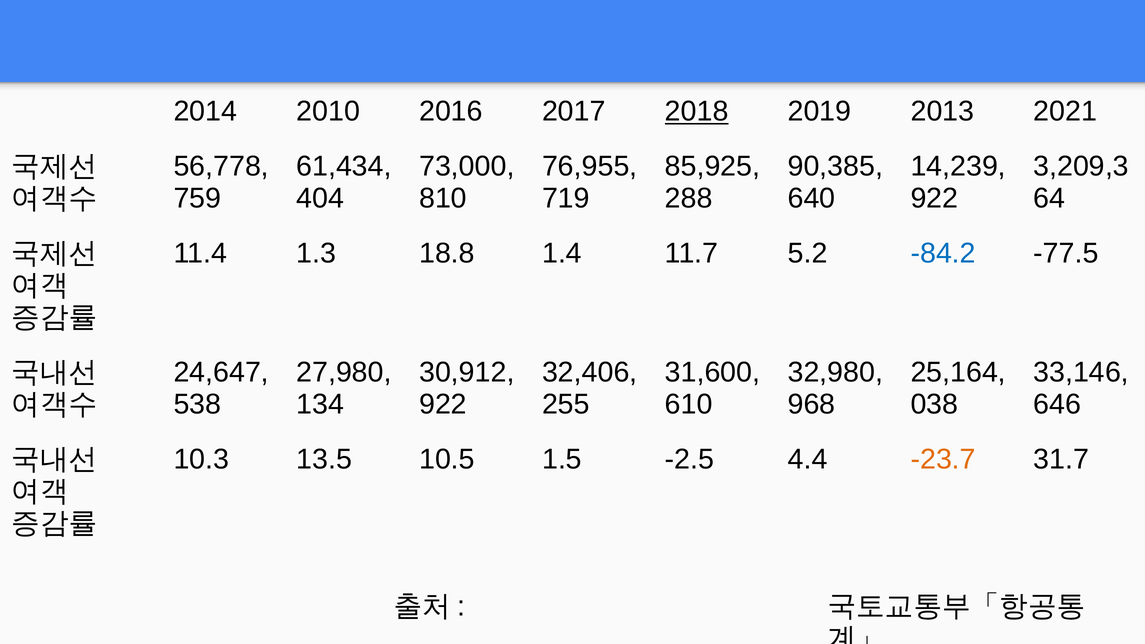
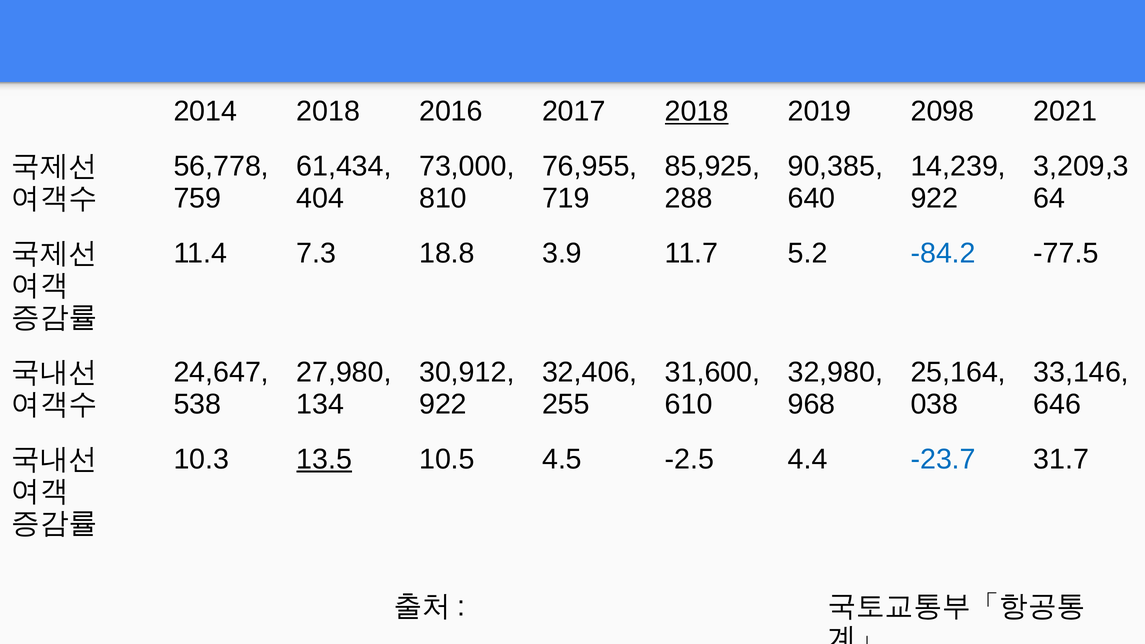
2014 2010: 2010 -> 2018
2013: 2013 -> 2098
1.3: 1.3 -> 7.3
1.4: 1.4 -> 3.9
13.5 underline: none -> present
1.5: 1.5 -> 4.5
-23.7 colour: orange -> blue
